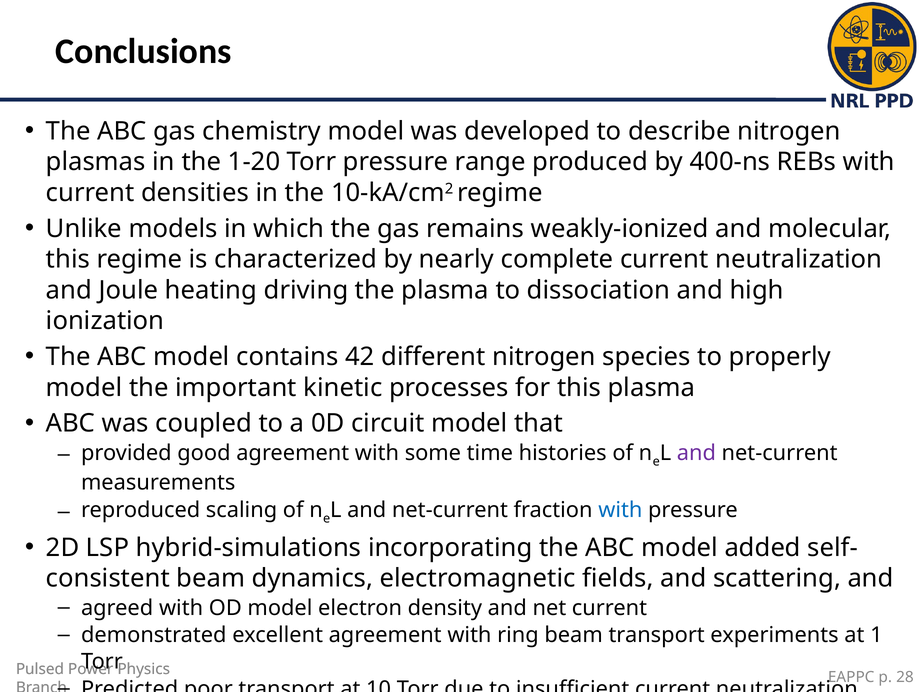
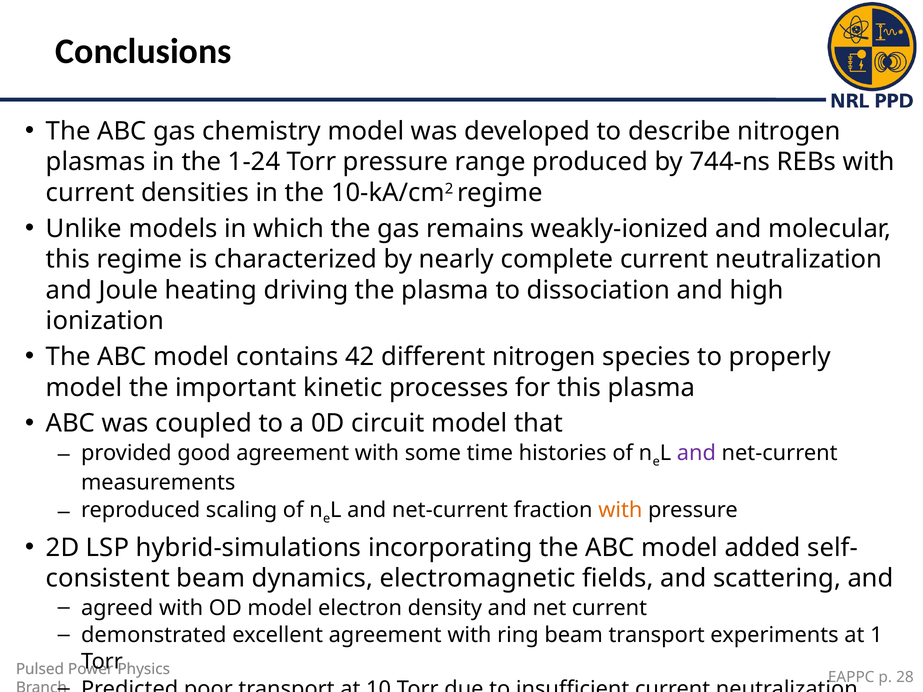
1-20: 1-20 -> 1-24
400-ns: 400-ns -> 744-ns
with at (620, 510) colour: blue -> orange
